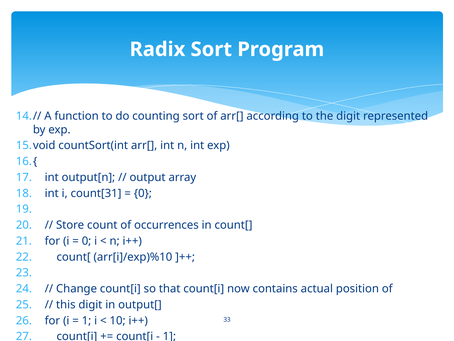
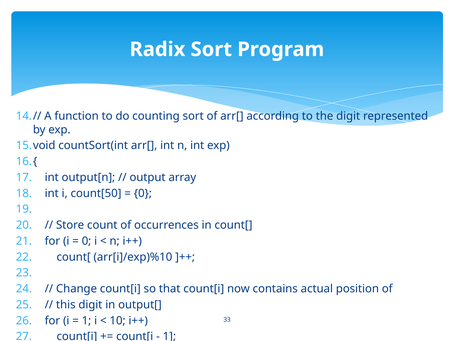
count[31: count[31 -> count[50
